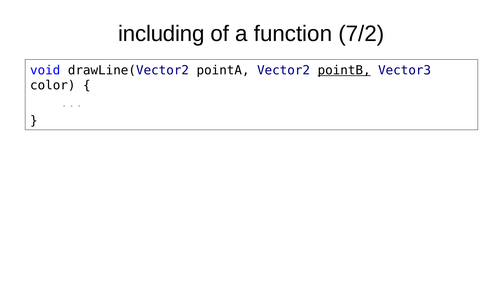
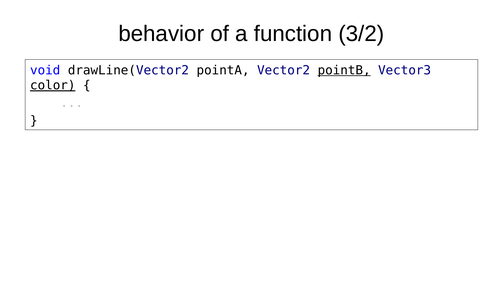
including: including -> behavior
7/2: 7/2 -> 3/2
color underline: none -> present
